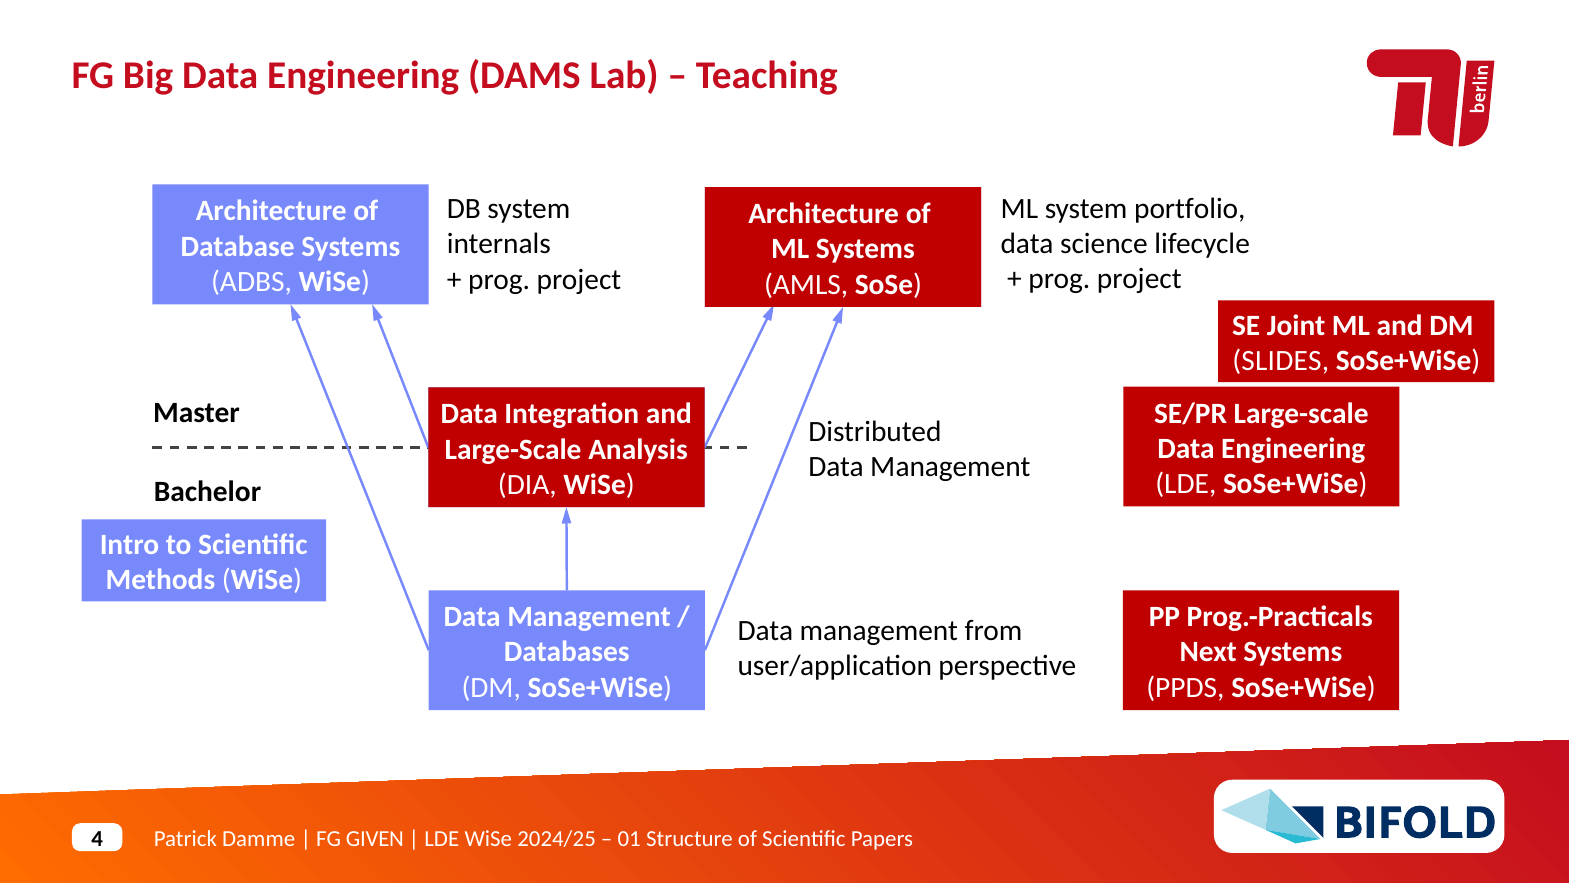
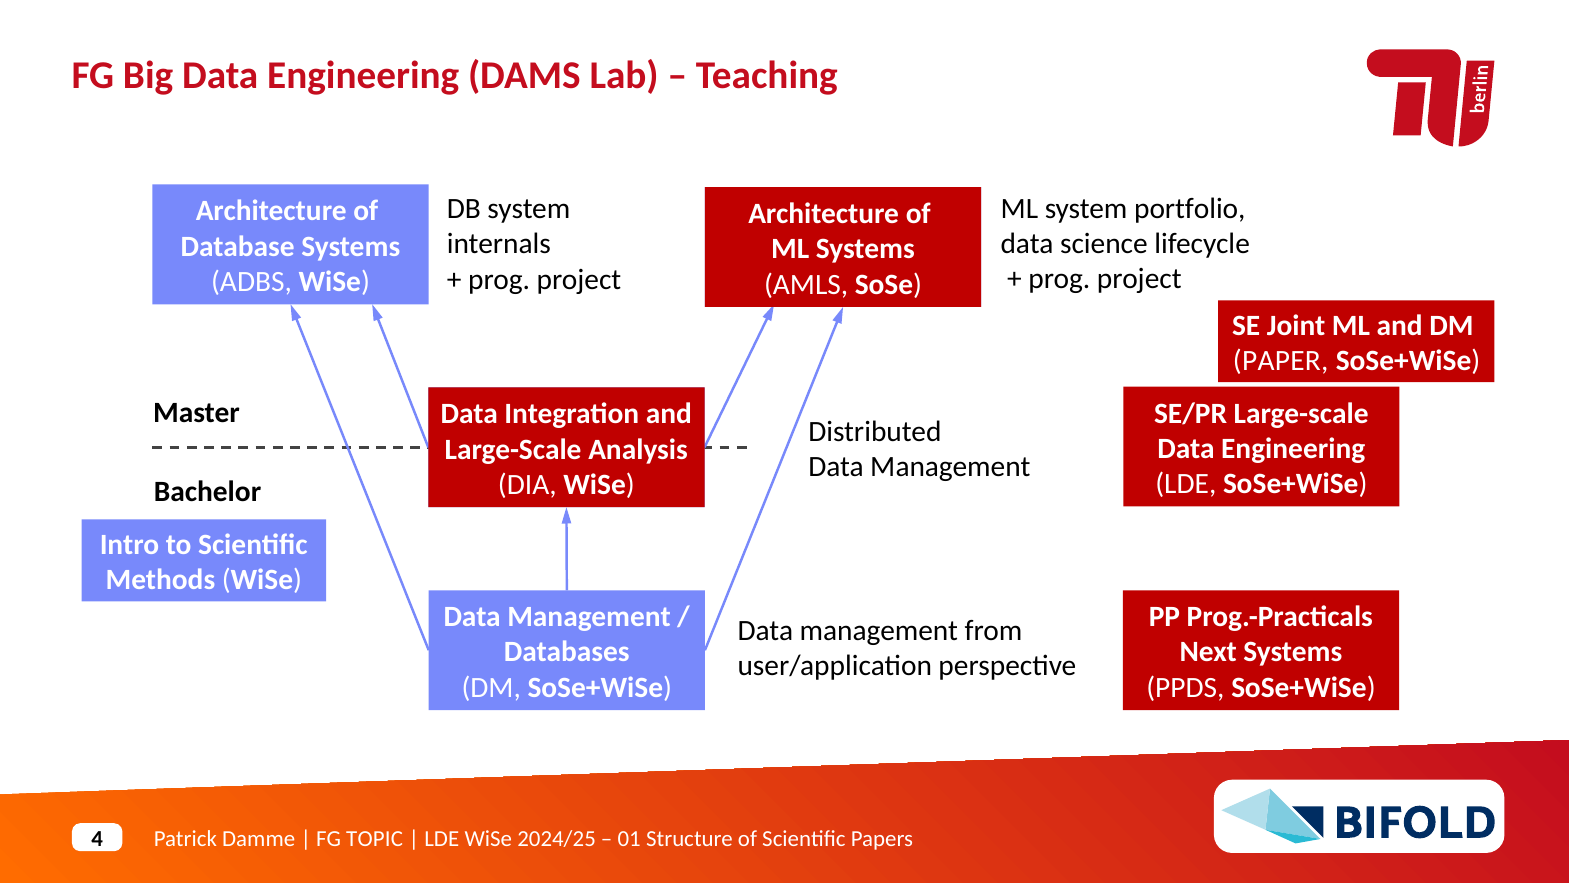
SLIDES: SLIDES -> PAPER
GIVEN: GIVEN -> TOPIC
